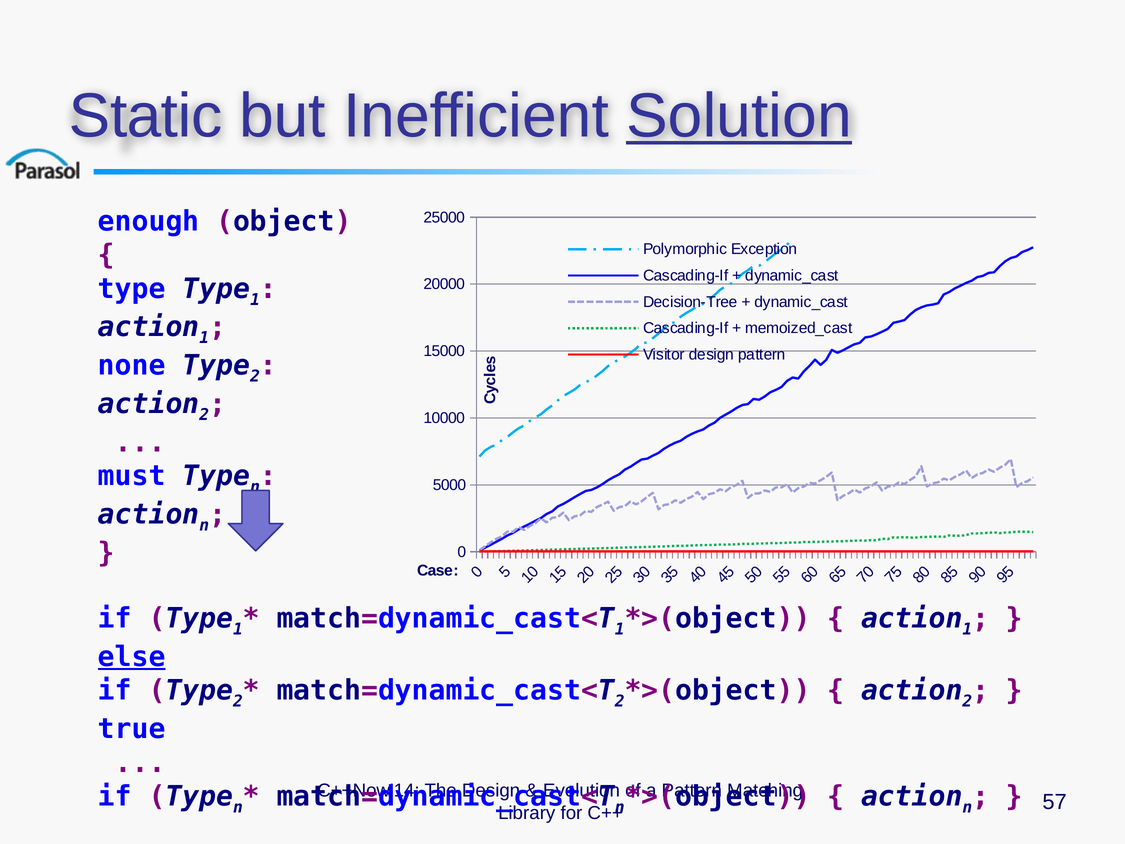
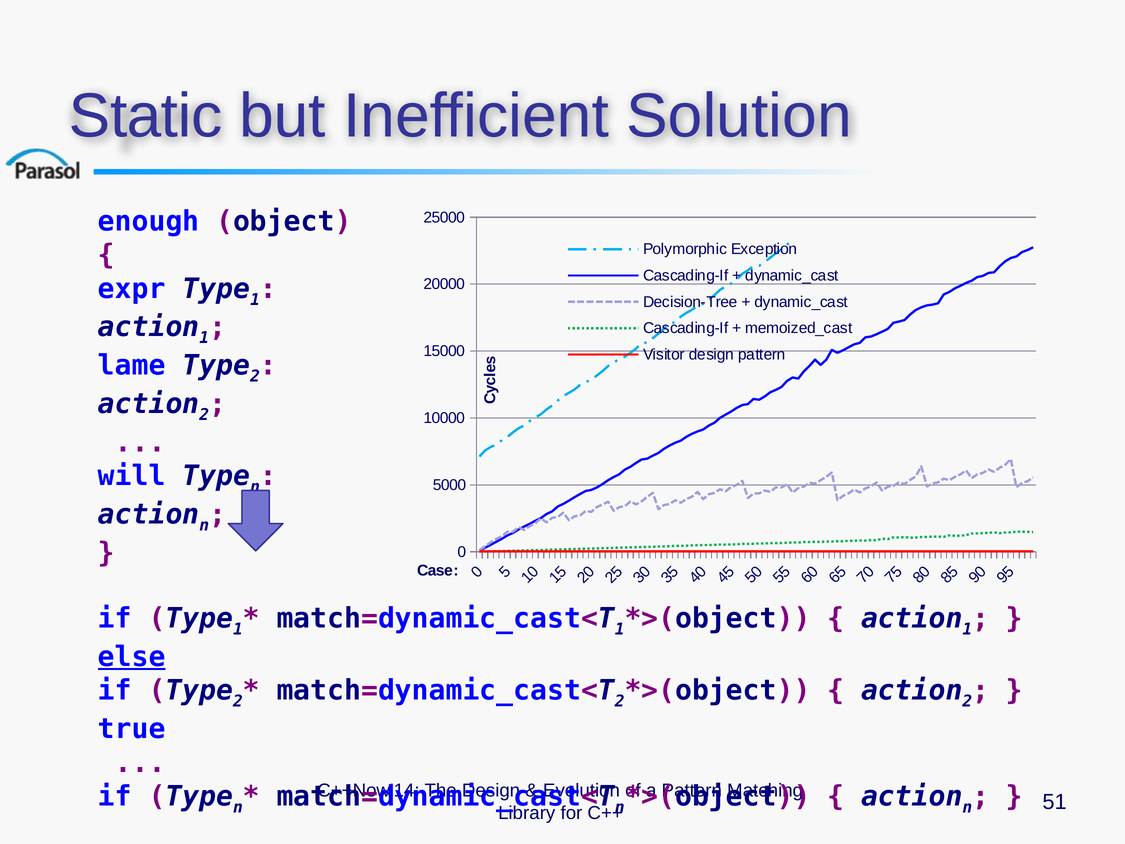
Solution underline: present -> none
type at (132, 289): type -> expr
none: none -> lame
must: must -> will
57: 57 -> 51
